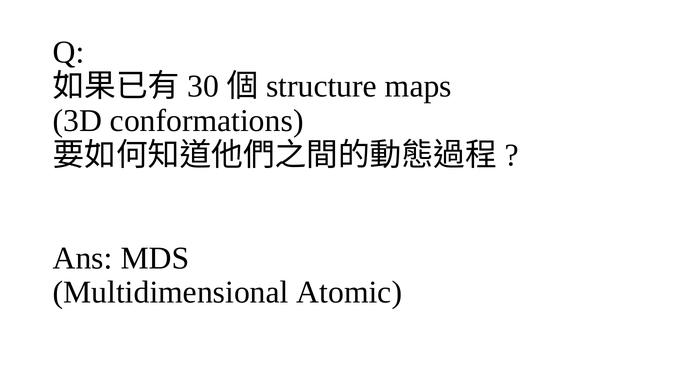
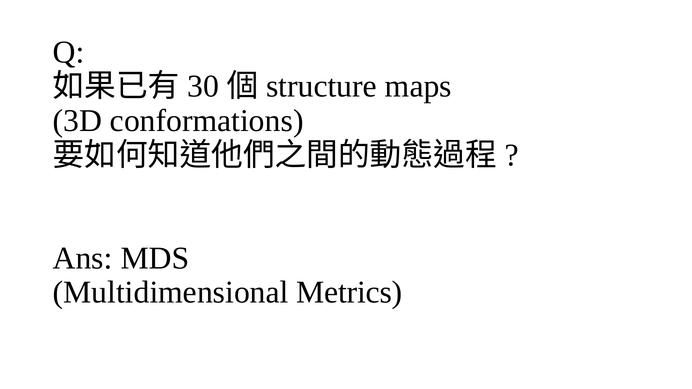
Atomic: Atomic -> Metrics
